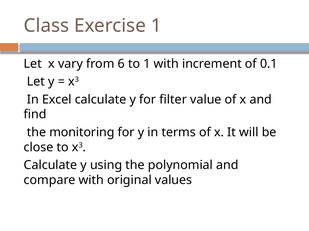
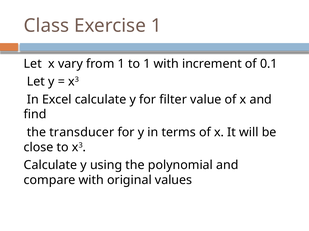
from 6: 6 -> 1
monitoring: monitoring -> transducer
